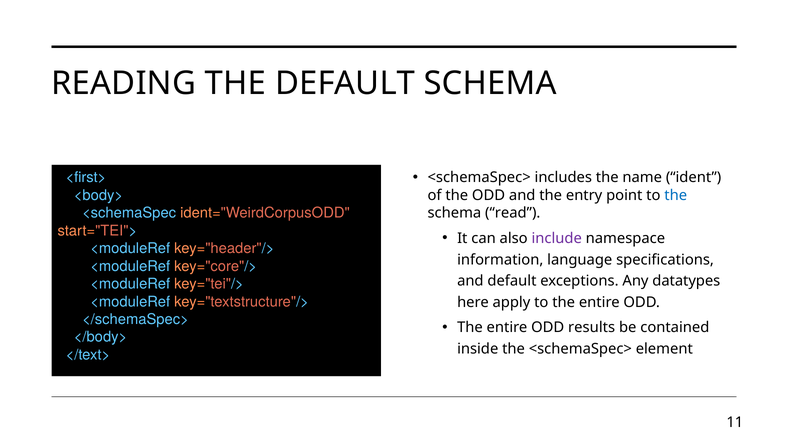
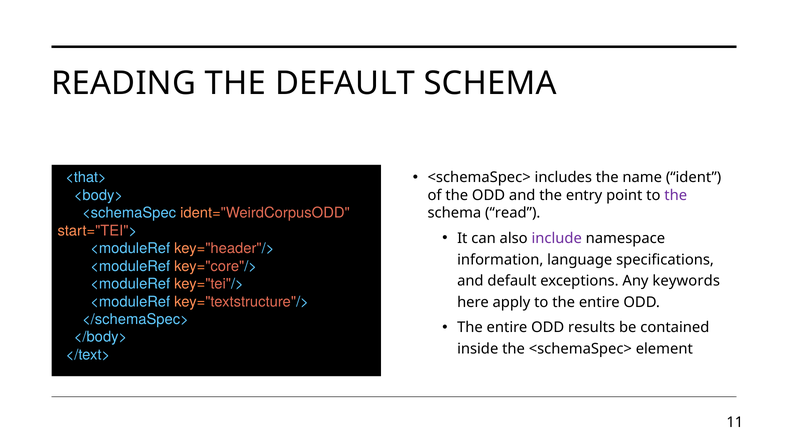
<first>: <first> -> <that>
the at (676, 195) colour: blue -> purple
datatypes: datatypes -> keywords
